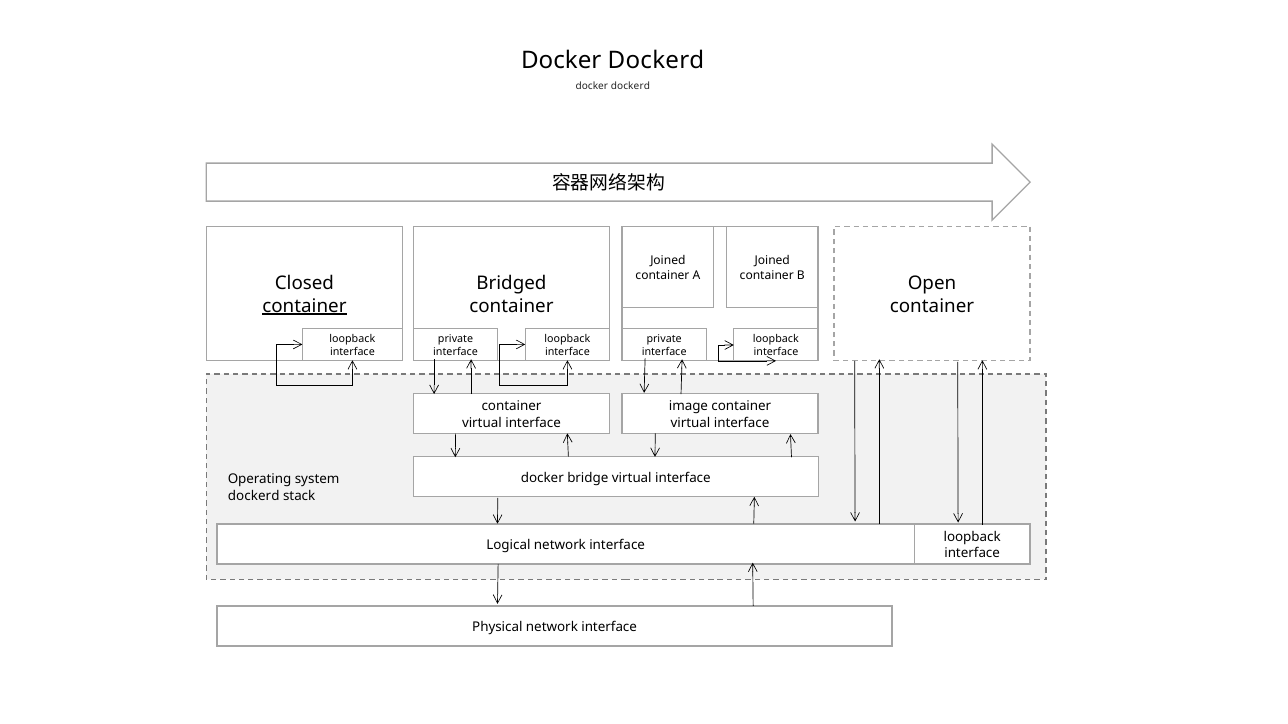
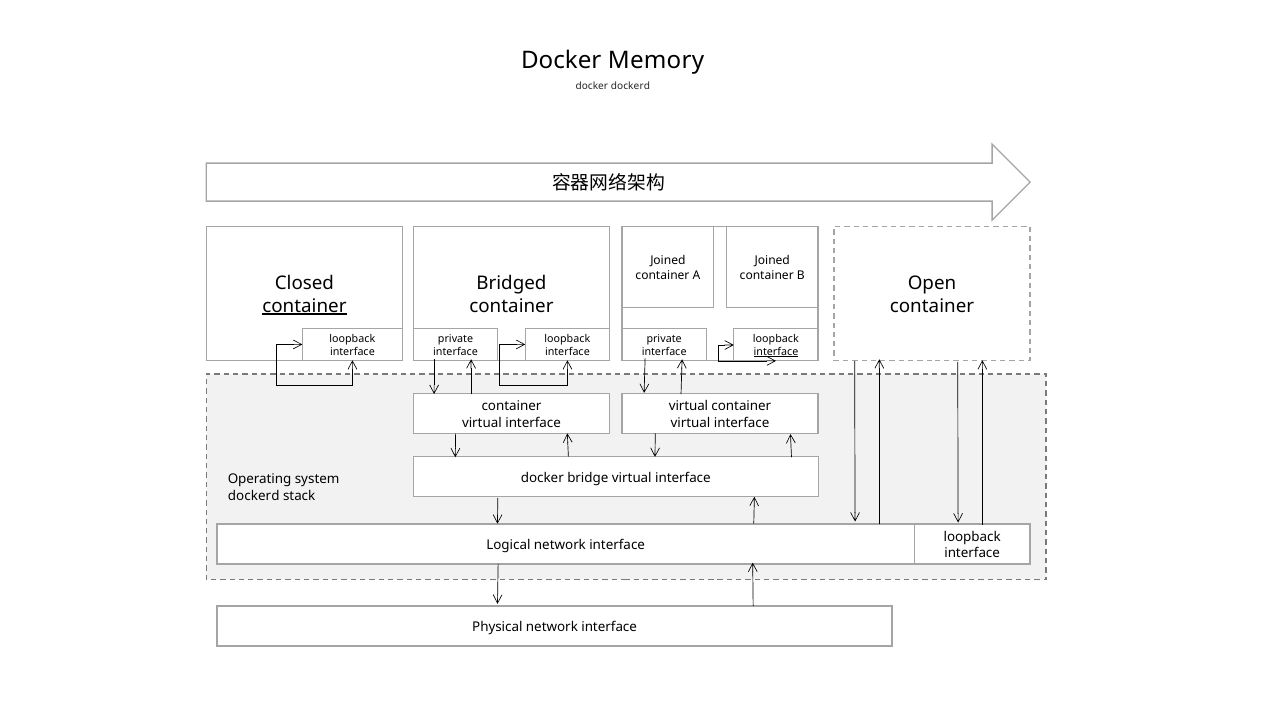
Dockerd at (656, 61): Dockerd -> Memory
interface at (776, 352) underline: none -> present
image at (689, 407): image -> virtual
